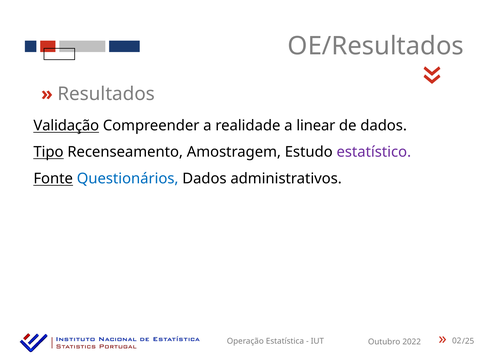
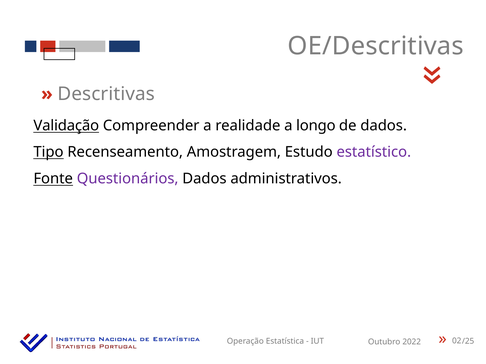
OE/Resultados: OE/Resultados -> OE/Descritivas
Resultados: Resultados -> Descritivas
linear: linear -> longo
Questionários colour: blue -> purple
